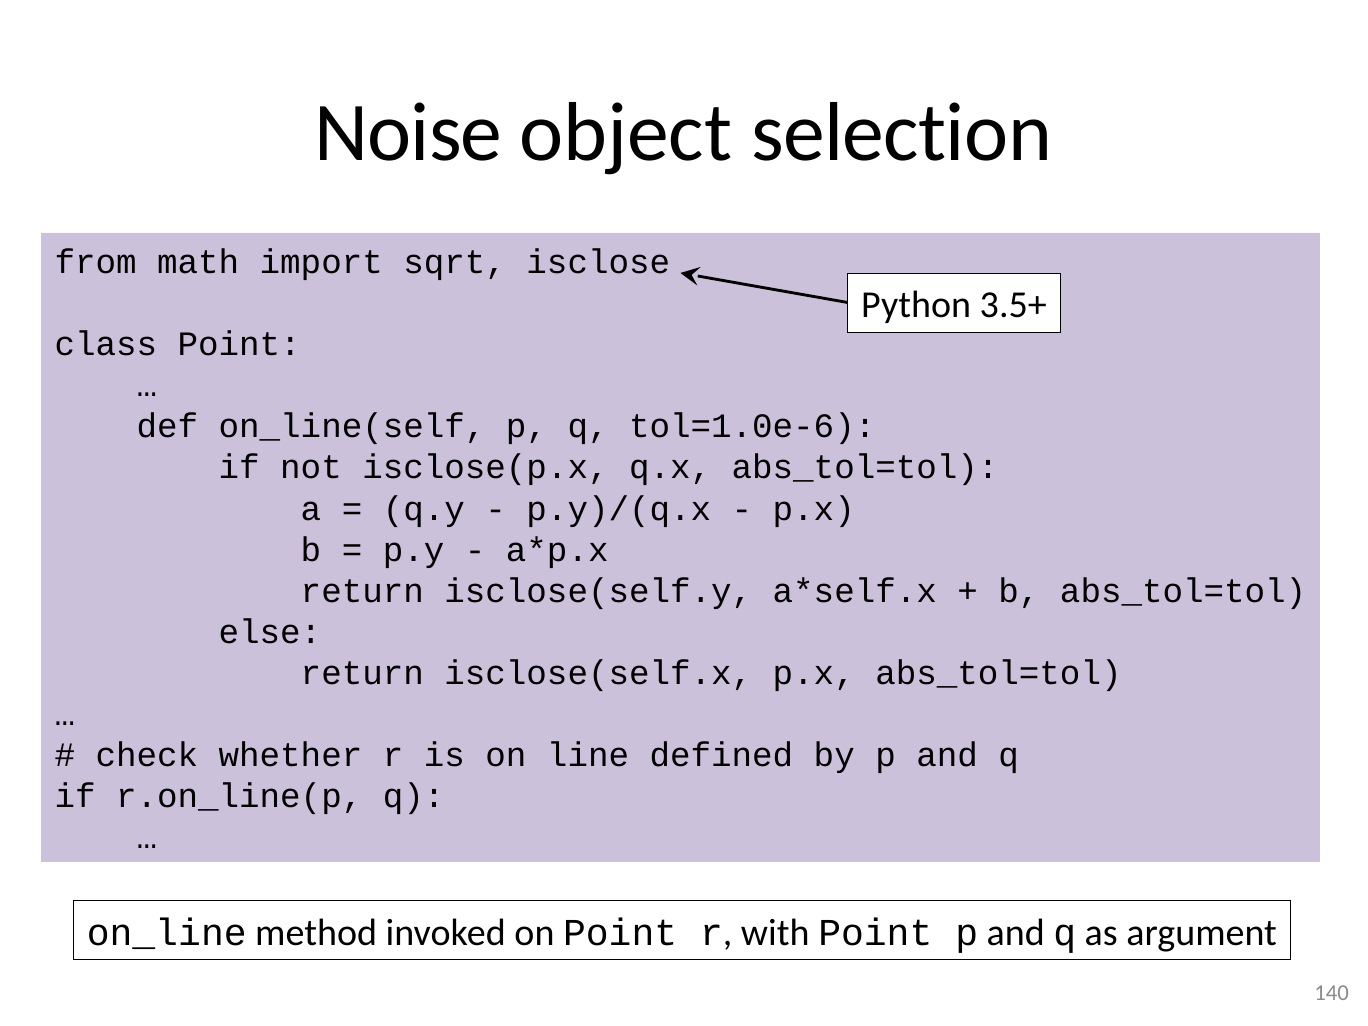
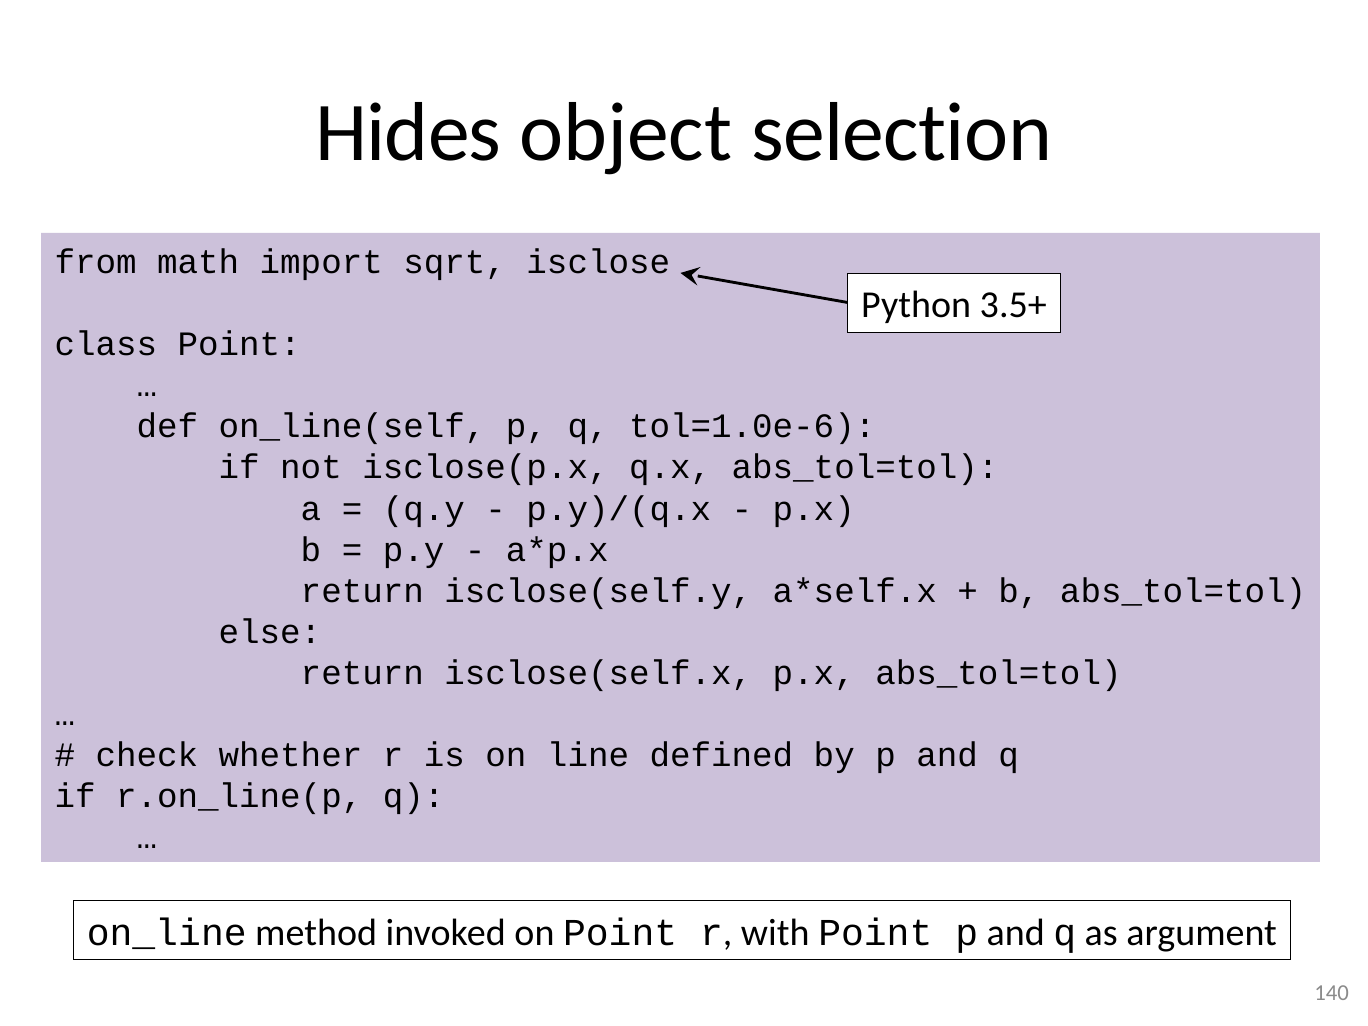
Noise: Noise -> Hides
